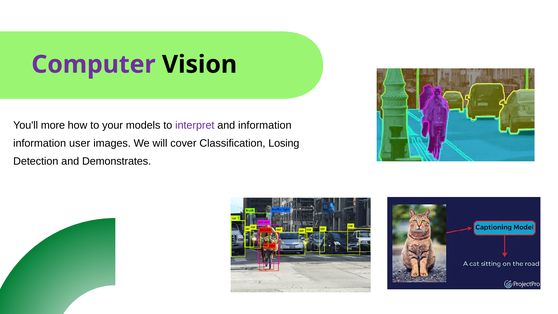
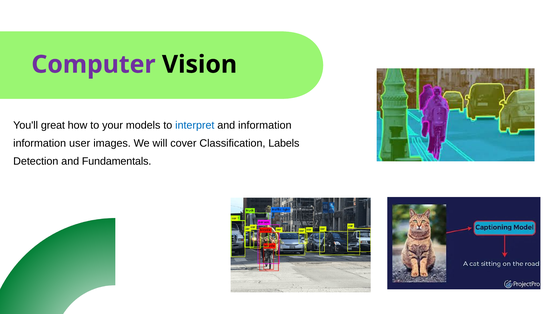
more: more -> great
interpret colour: purple -> blue
Losing: Losing -> Labels
Demonstrates: Demonstrates -> Fundamentals
